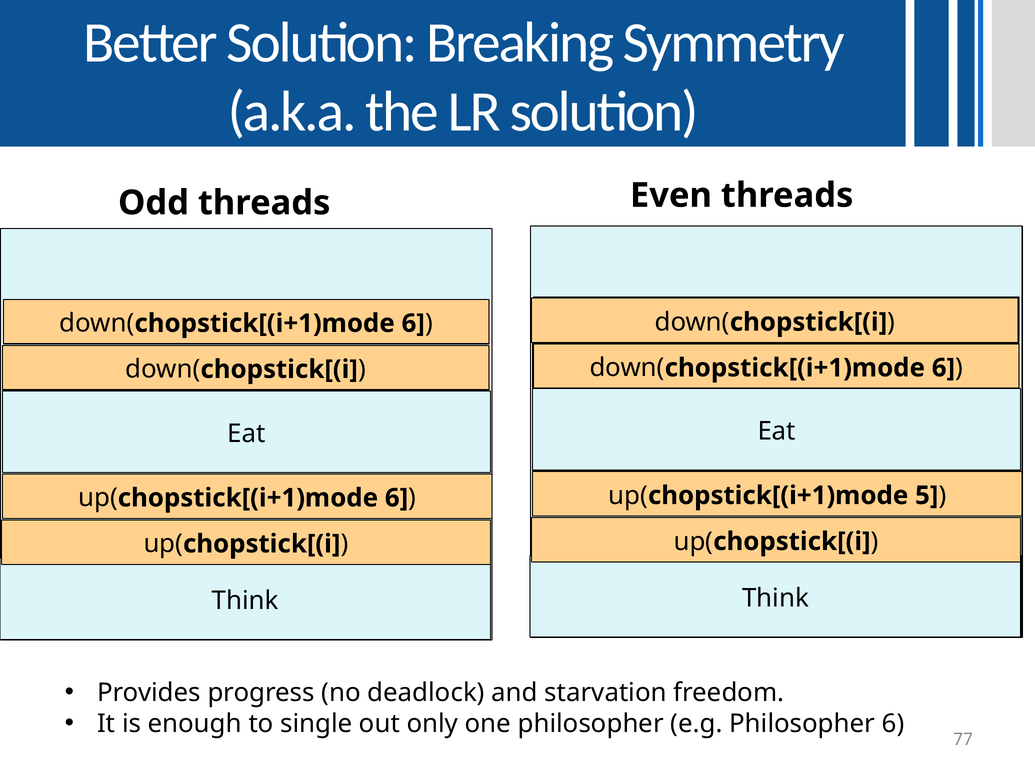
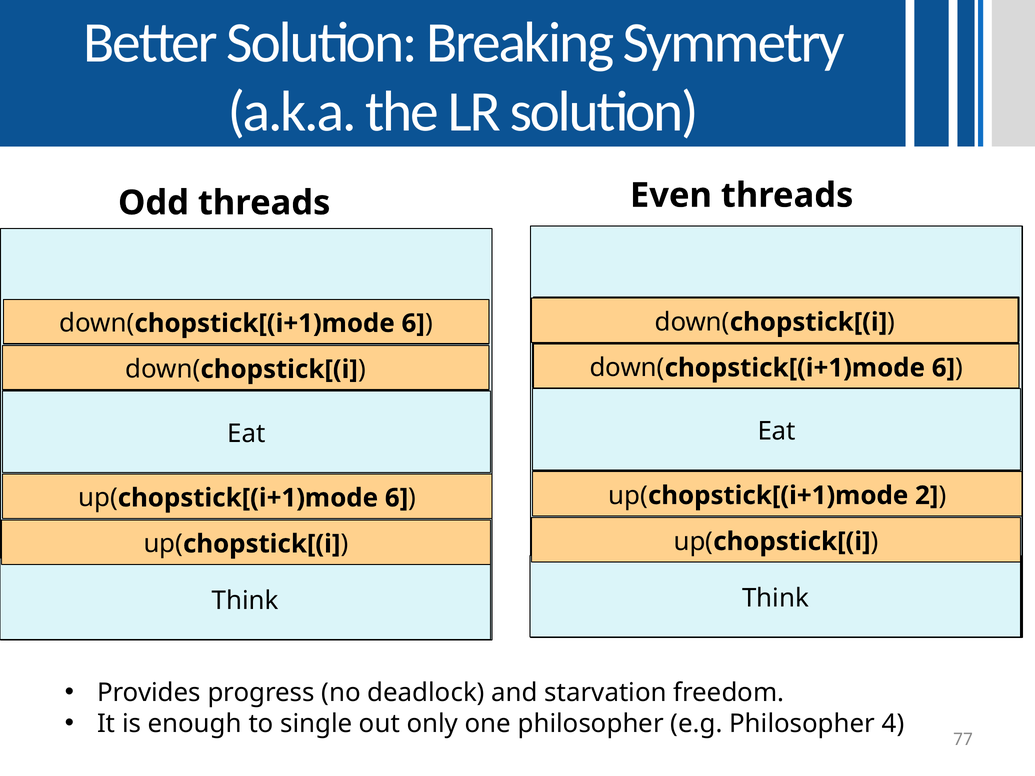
5: 5 -> 2
Philosopher 6: 6 -> 4
